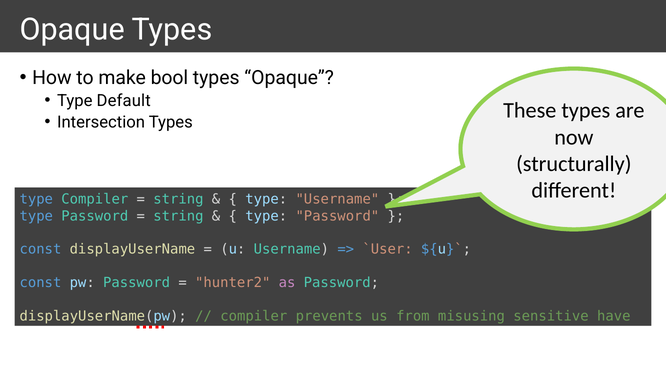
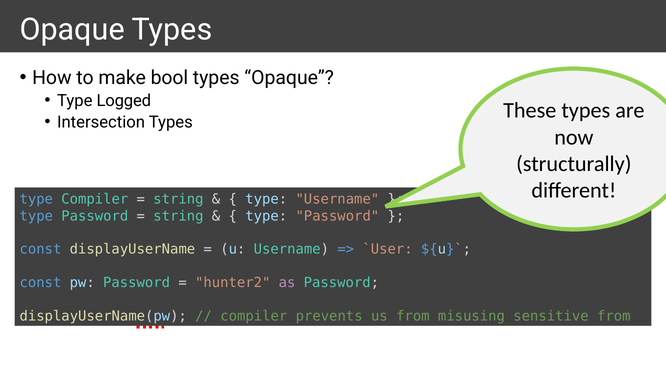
Default: Default -> Logged
sensitive have: have -> from
